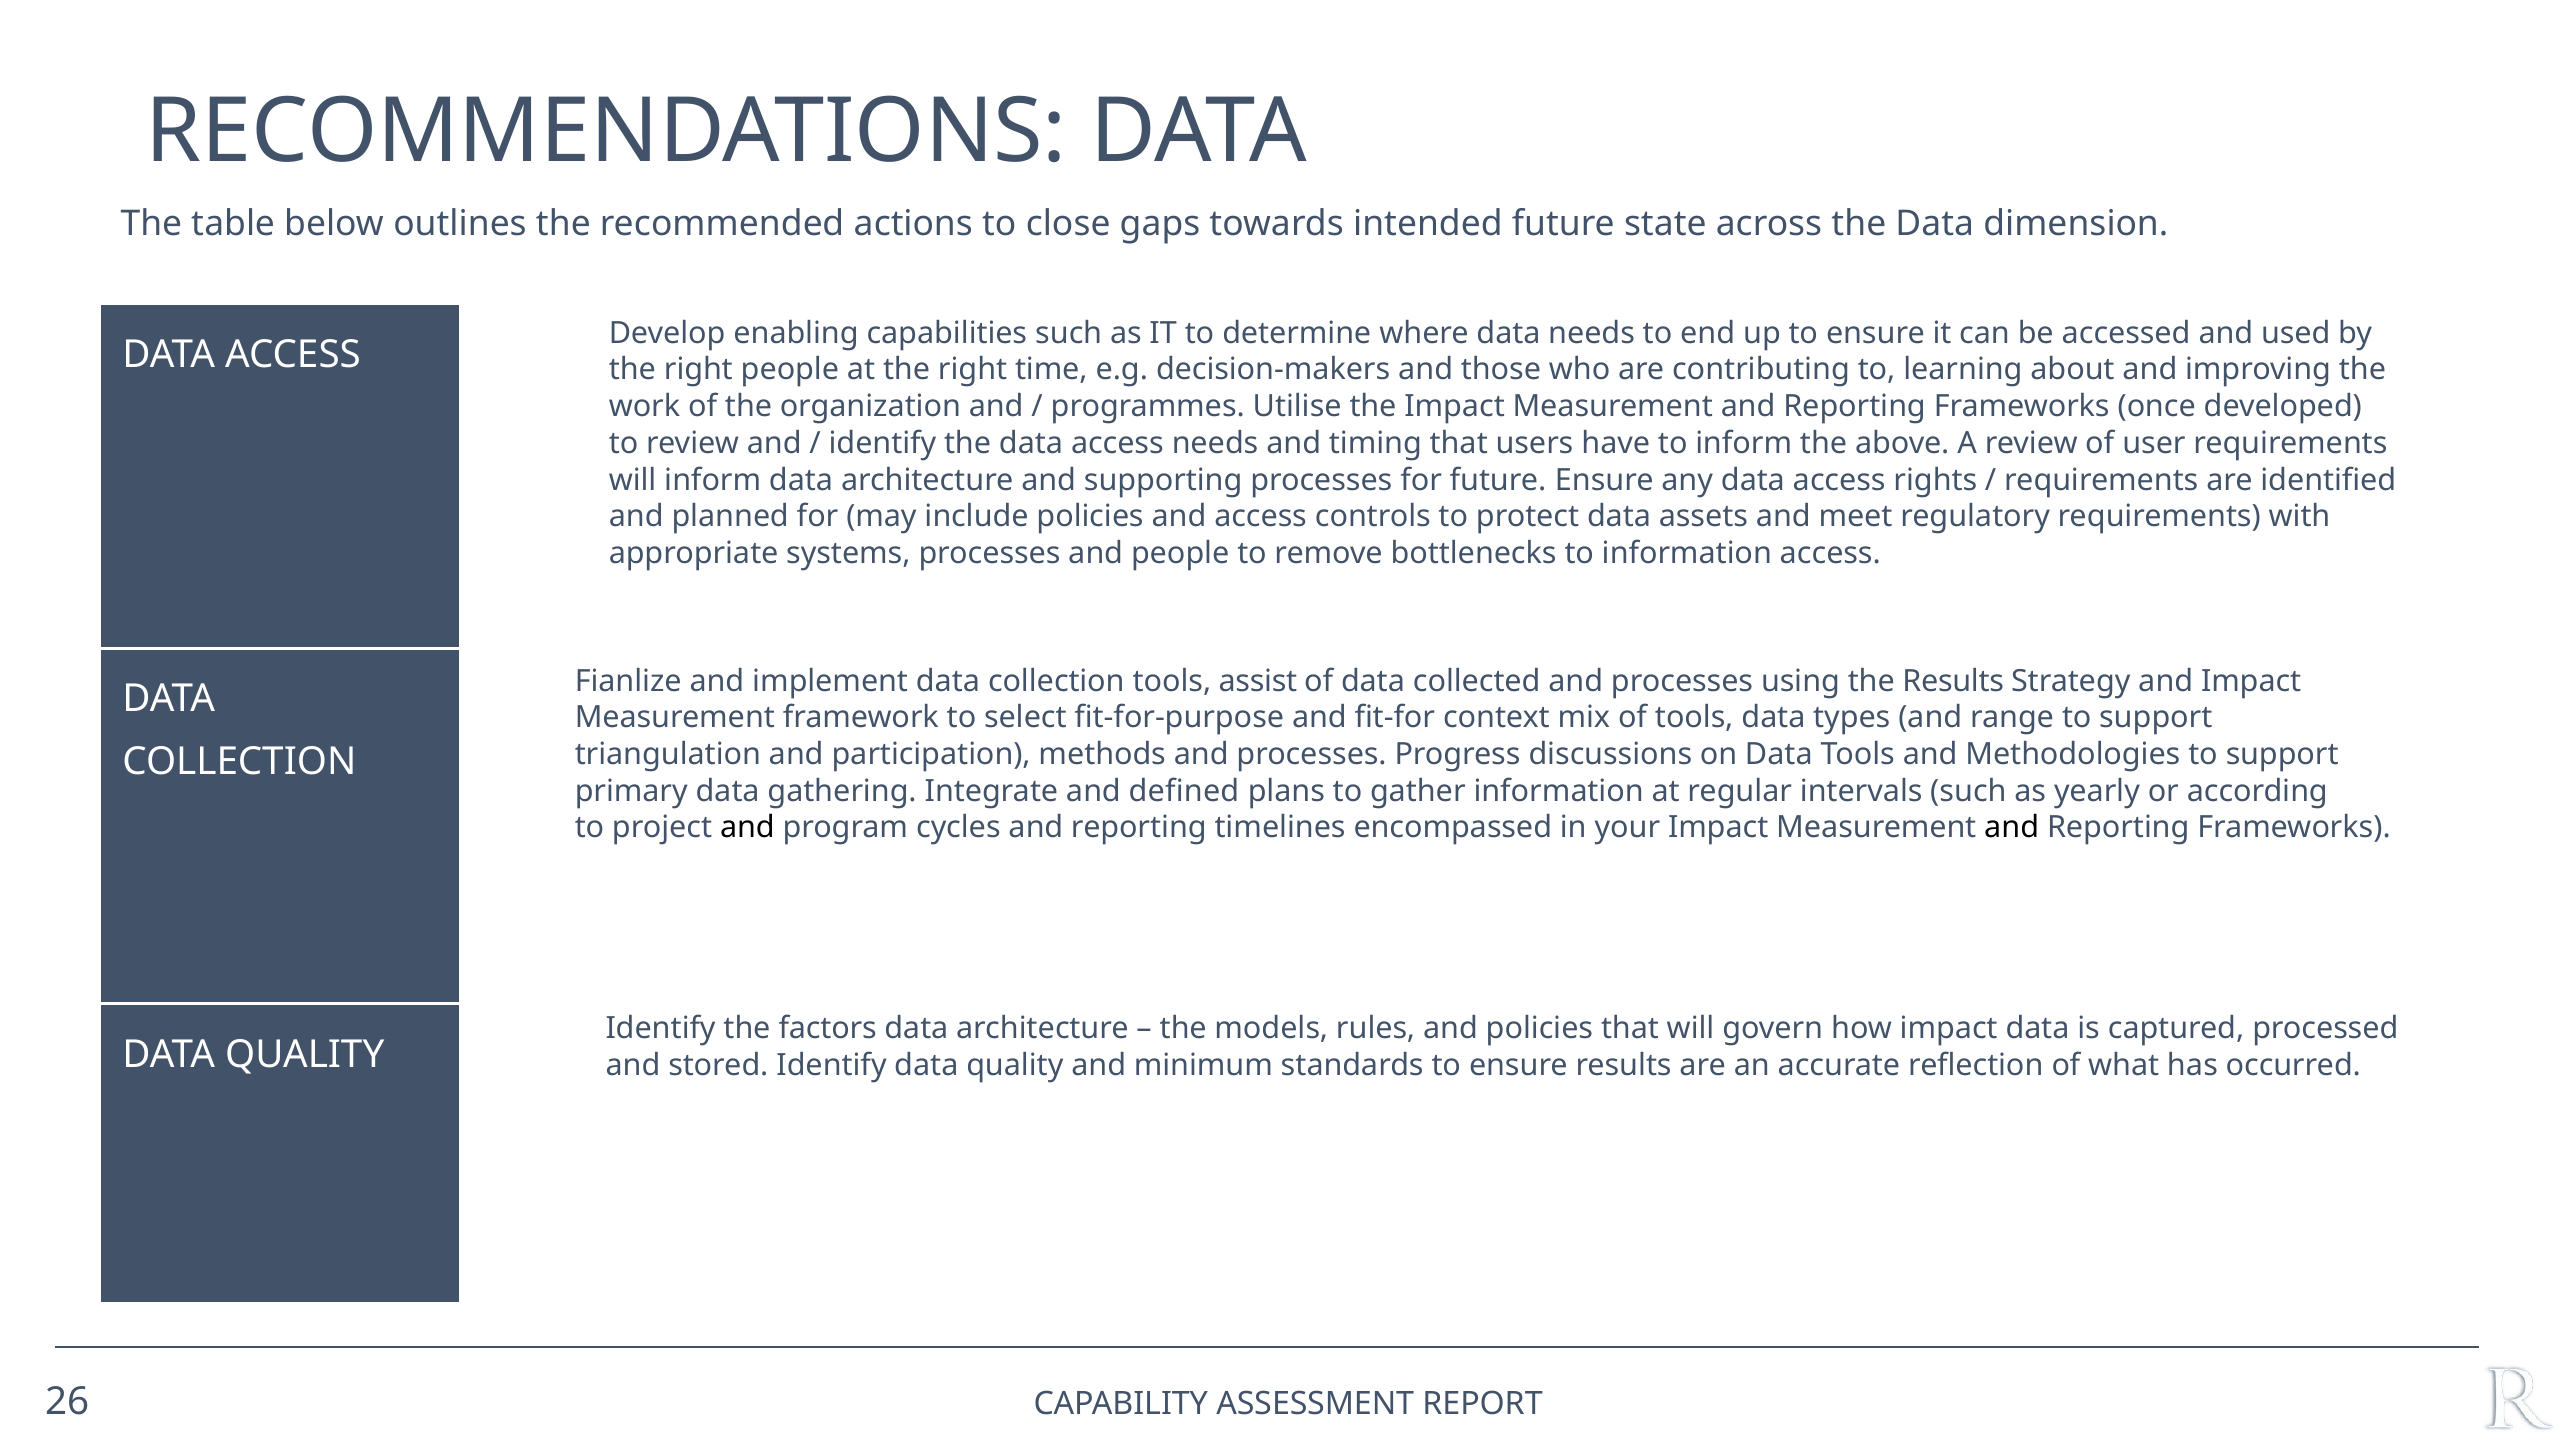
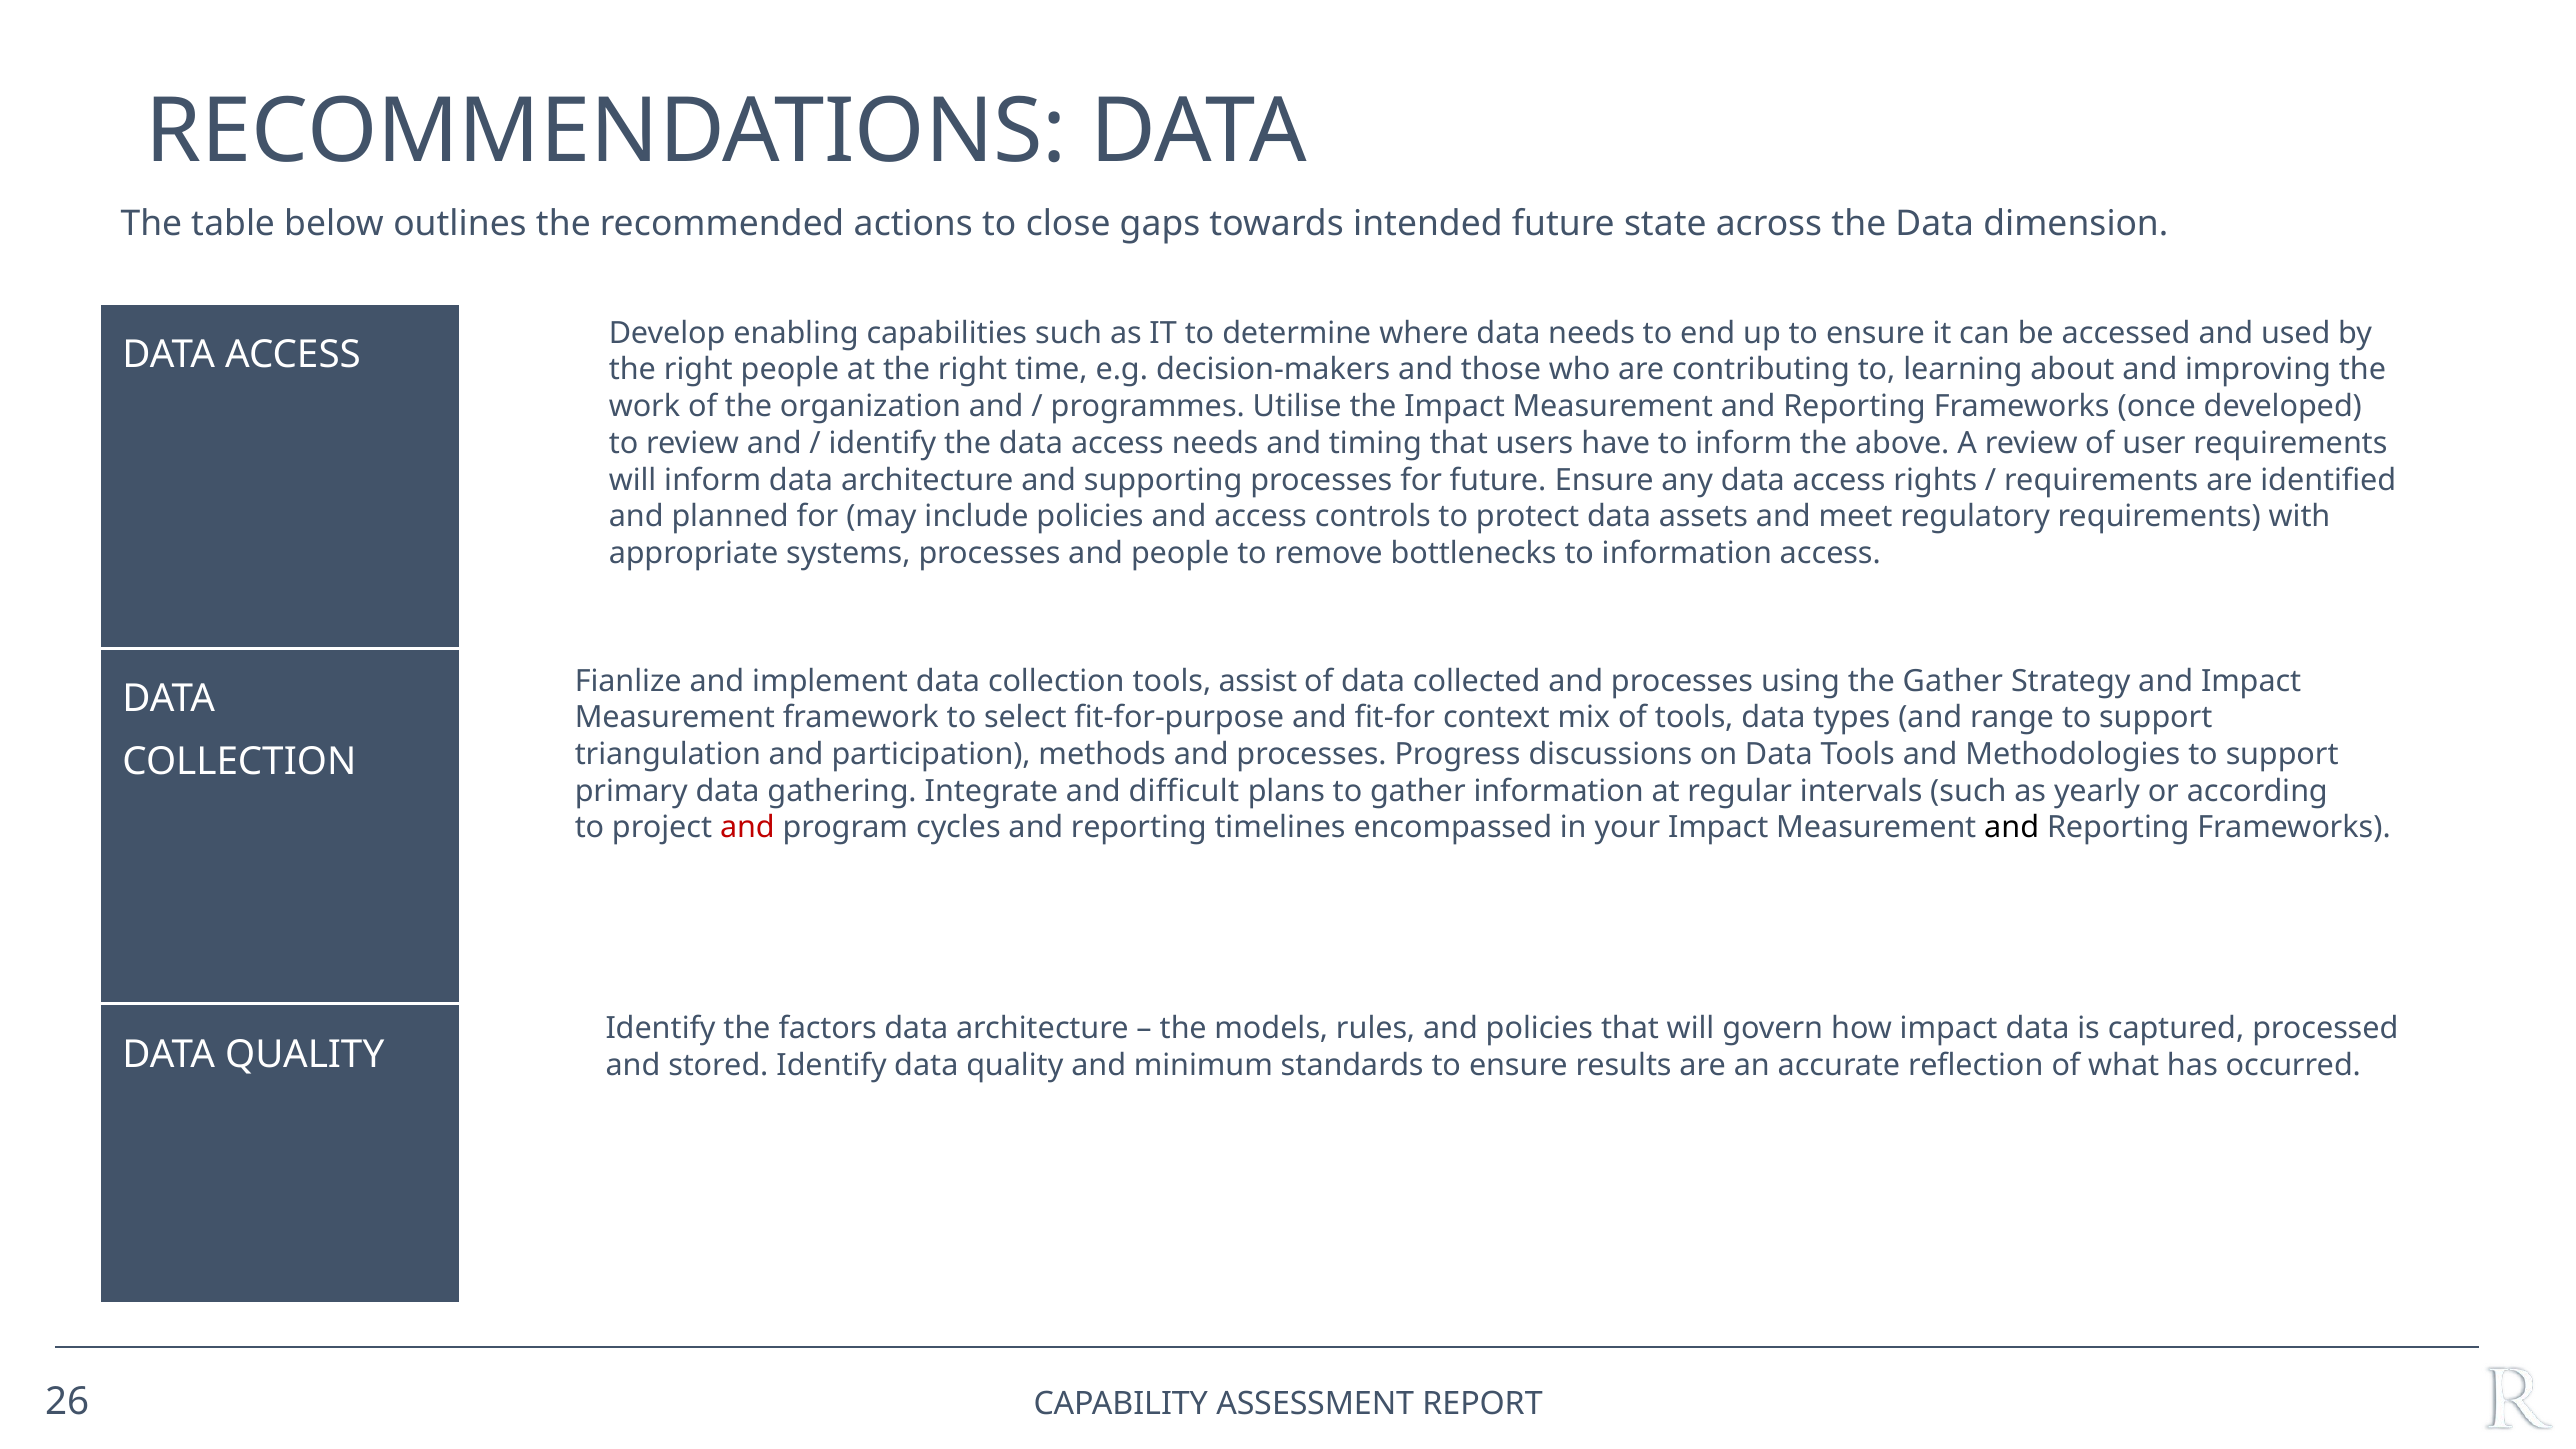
the Results: Results -> Gather
defined: defined -> difficult
and at (747, 828) colour: black -> red
